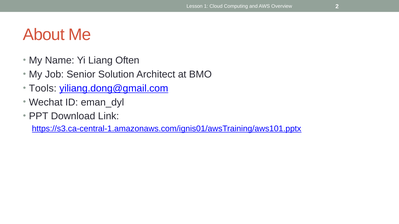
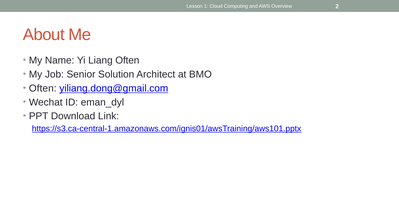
Tools at (43, 88): Tools -> Often
